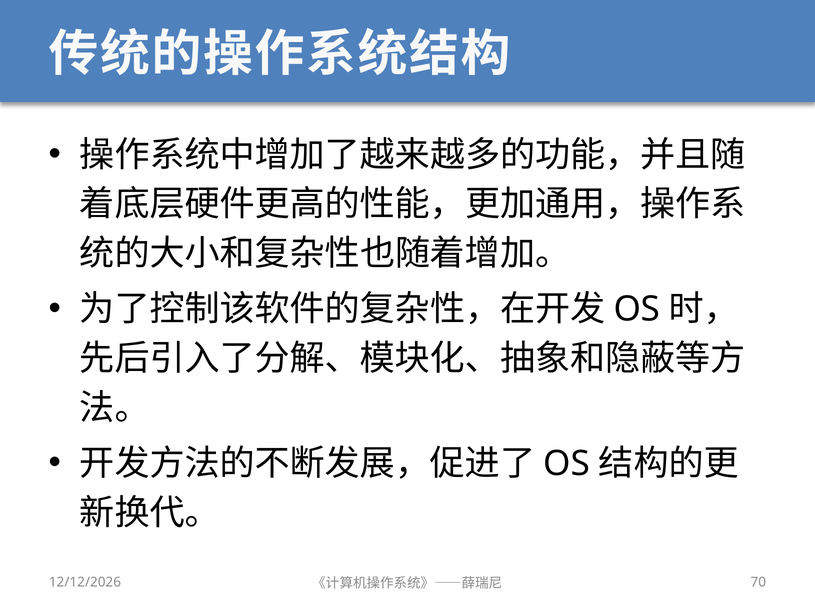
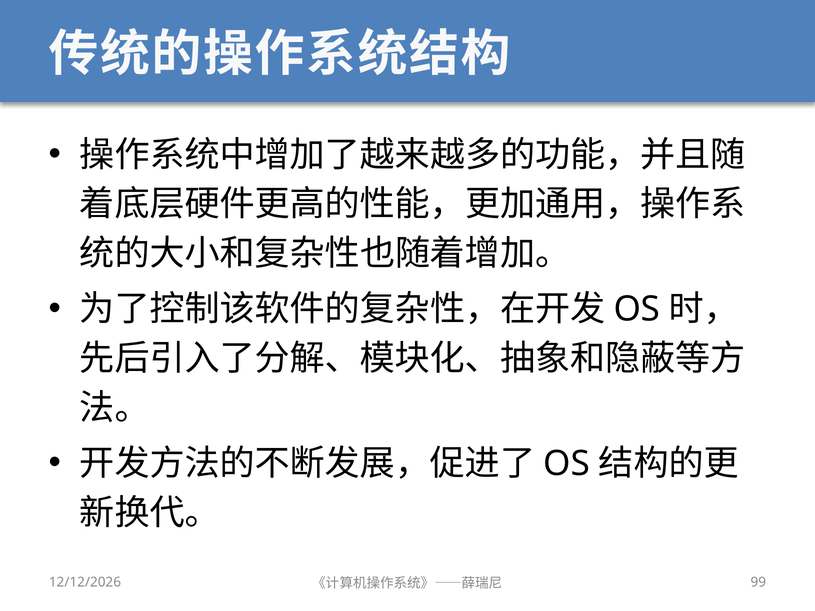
70: 70 -> 99
